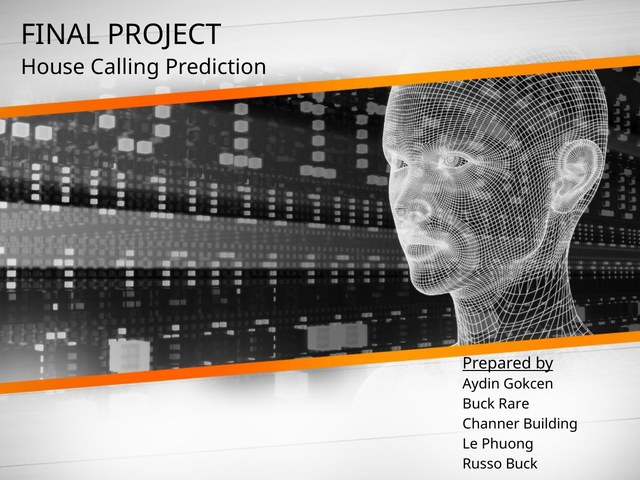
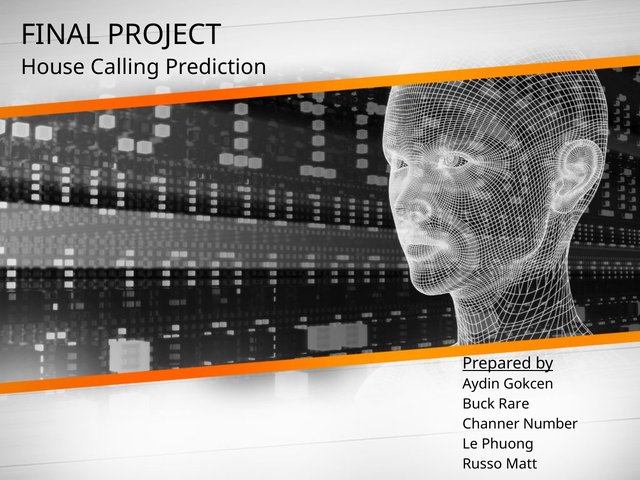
Building: Building -> Number
Russo Buck: Buck -> Matt
